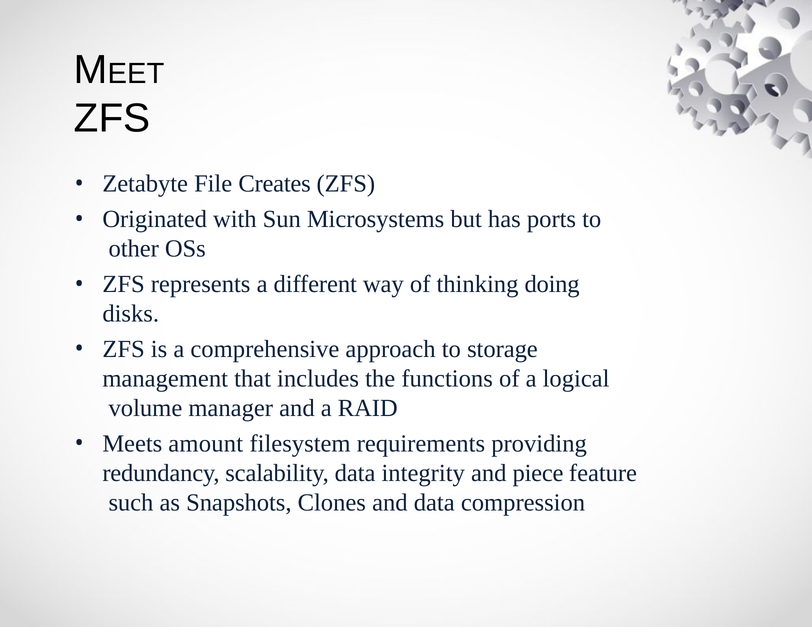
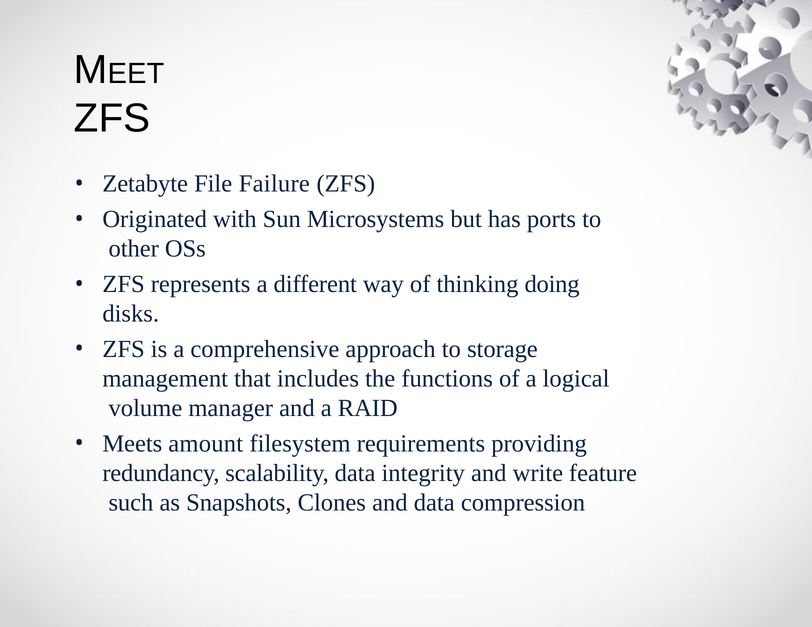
Creates: Creates -> Failure
piece: piece -> write
